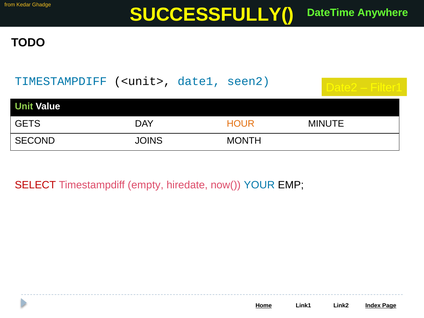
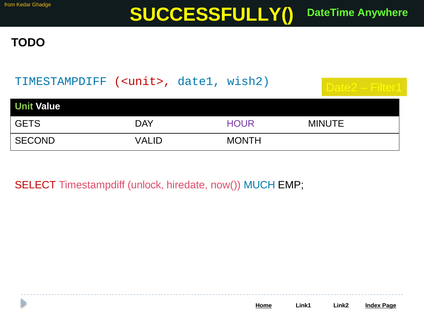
<unit> colour: black -> red
seen2: seen2 -> wish2
HOUR colour: orange -> purple
JOINS: JOINS -> VALID
empty: empty -> unlock
YOUR: YOUR -> MUCH
